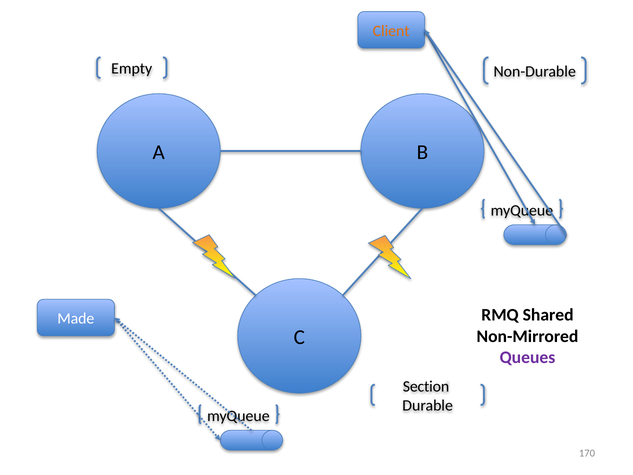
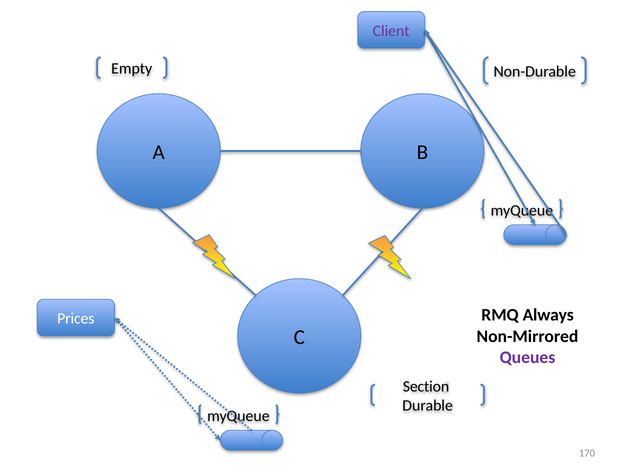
Client colour: orange -> purple
Shared: Shared -> Always
Made: Made -> Prices
